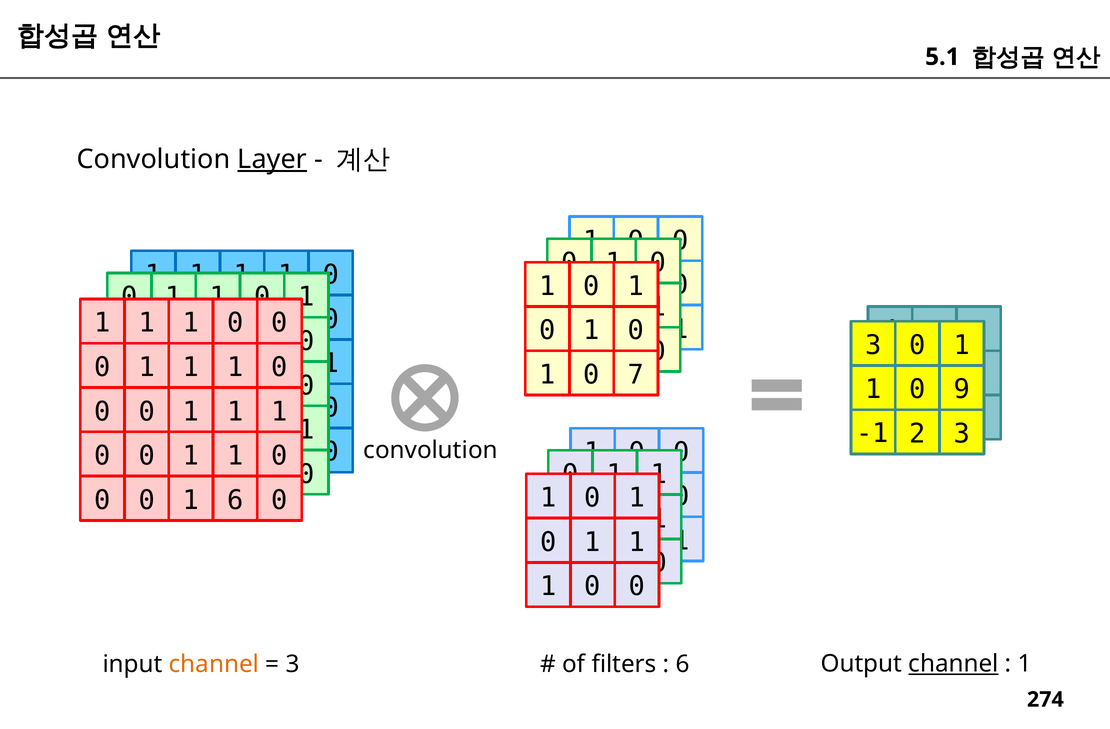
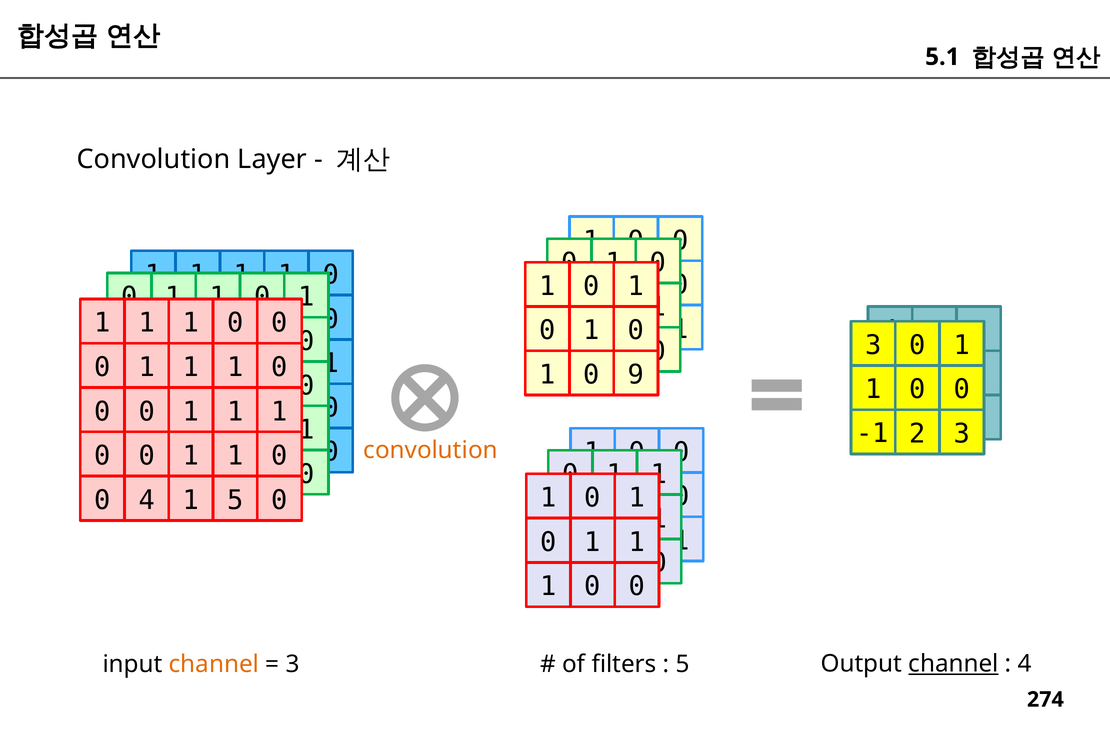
Layer underline: present -> none
7: 7 -> 9
9 at (962, 389): 9 -> 0
convolution at (431, 450) colour: black -> orange
0 at (147, 500): 0 -> 4
1 6: 6 -> 5
6 at (682, 664): 6 -> 5
1 at (1025, 664): 1 -> 4
